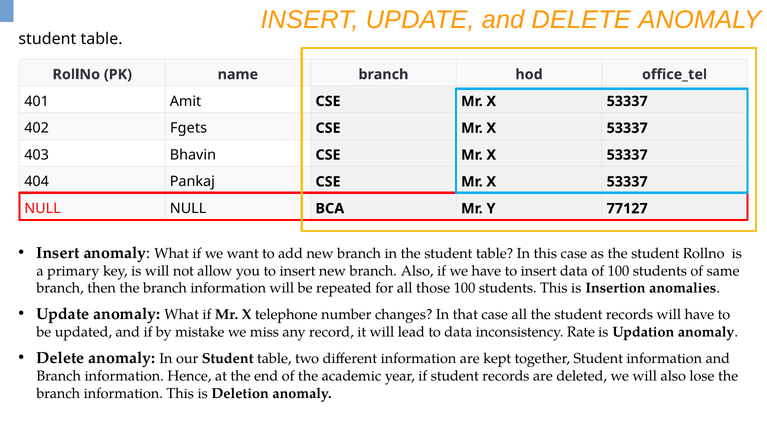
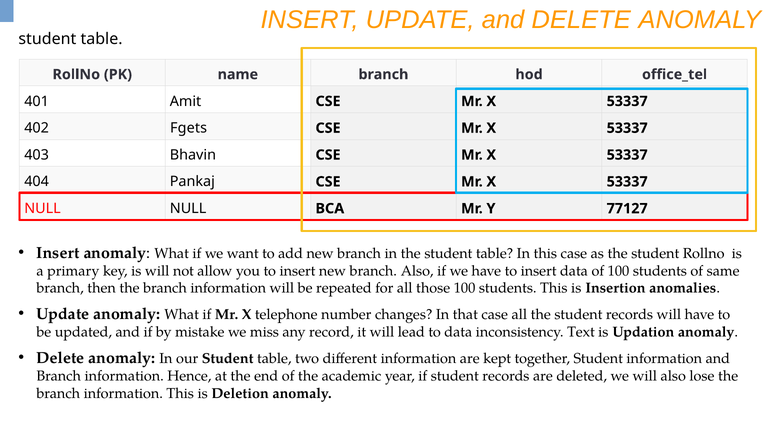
Rate: Rate -> Text
